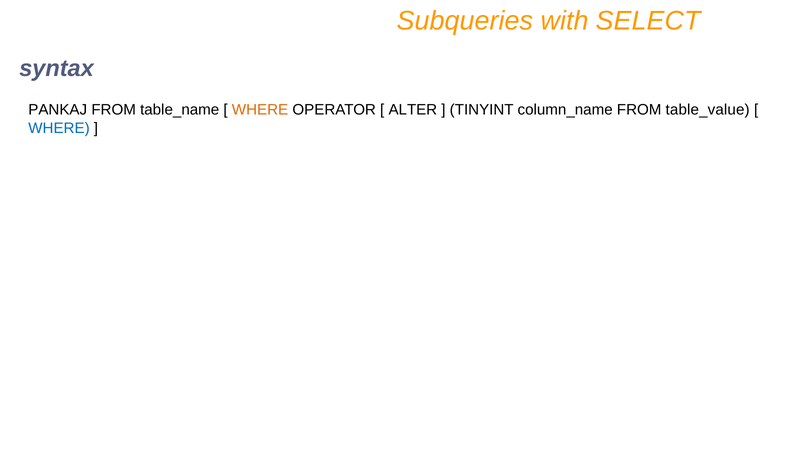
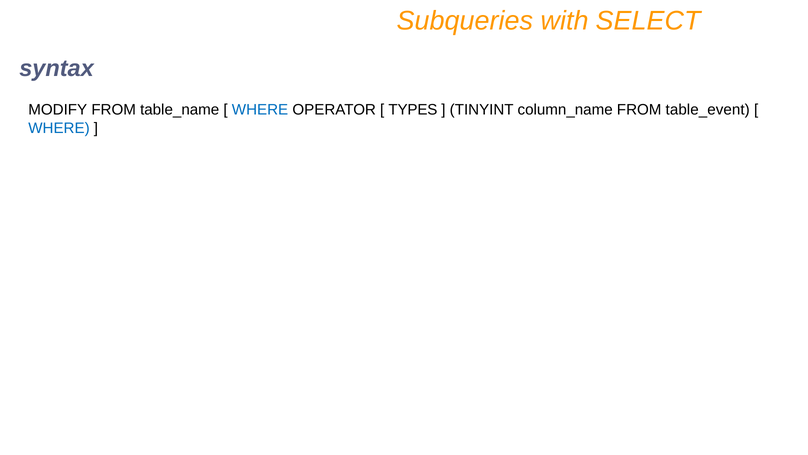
PANKAJ: PANKAJ -> MODIFY
WHERE at (260, 110) colour: orange -> blue
ALTER: ALTER -> TYPES
table_value: table_value -> table_event
